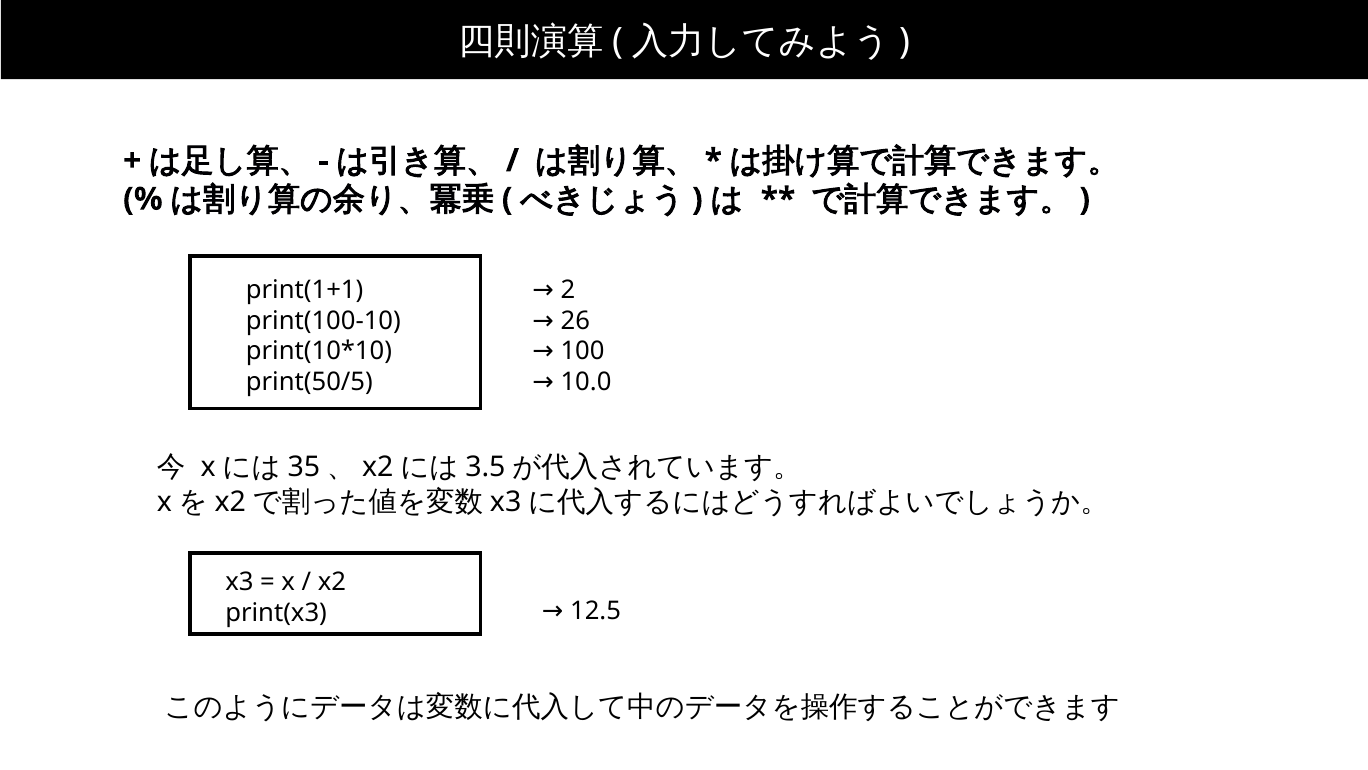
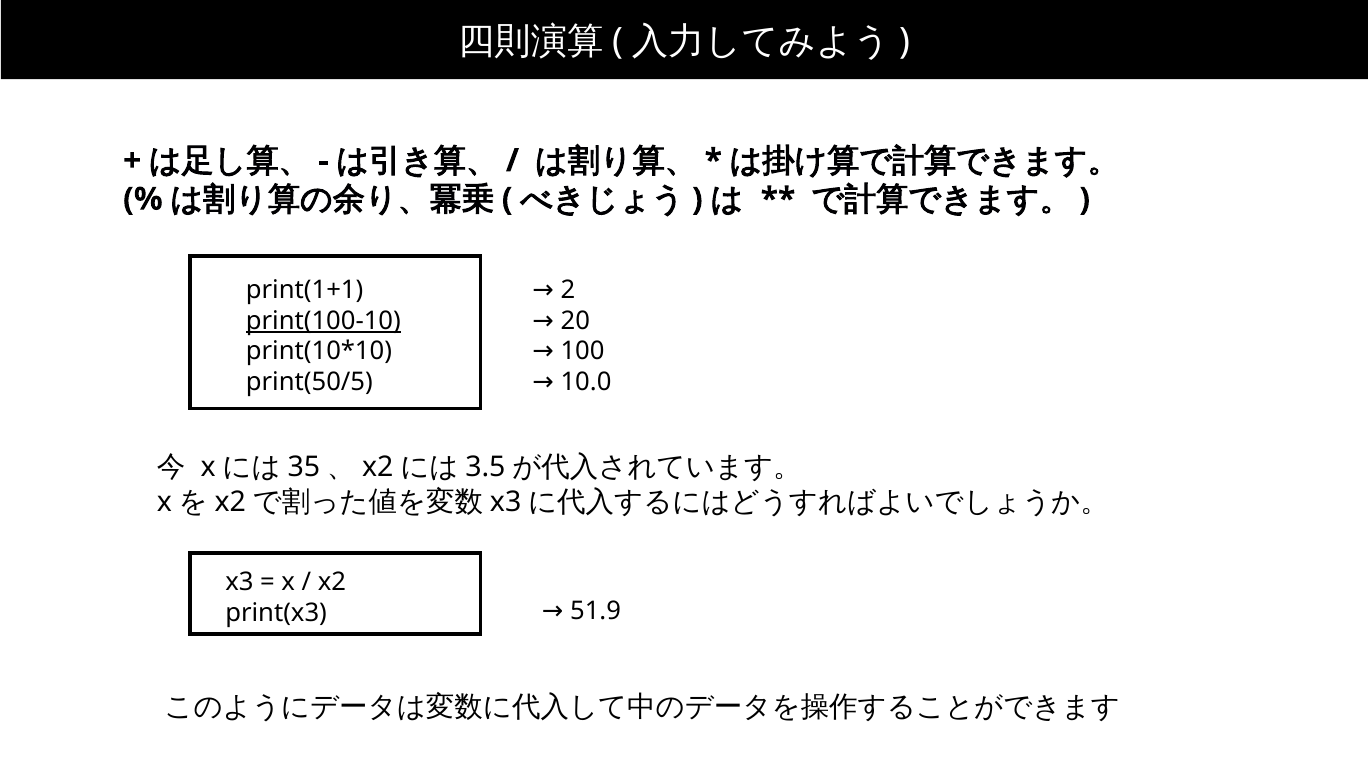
26: 26 -> 20
print(100-10 underline: none -> present
12.5: 12.5 -> 51.9
